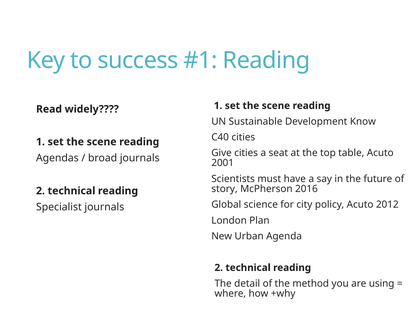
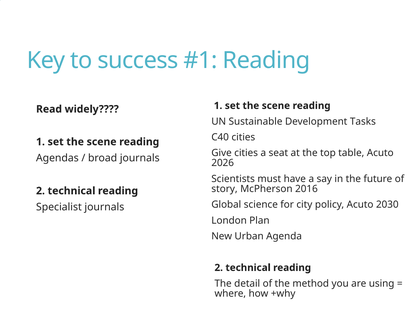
Know: Know -> Tasks
2001: 2001 -> 2026
2012: 2012 -> 2030
